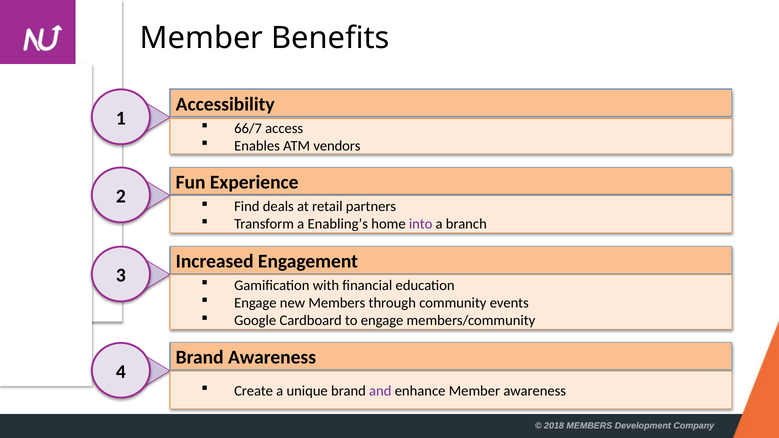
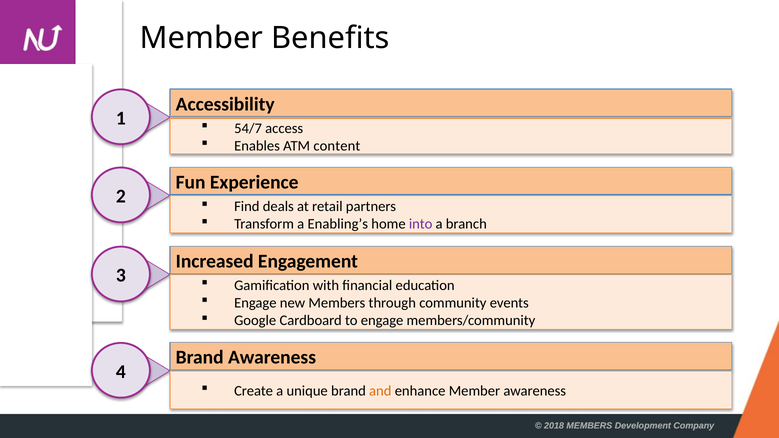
66/7: 66/7 -> 54/7
vendors: vendors -> content
and colour: purple -> orange
